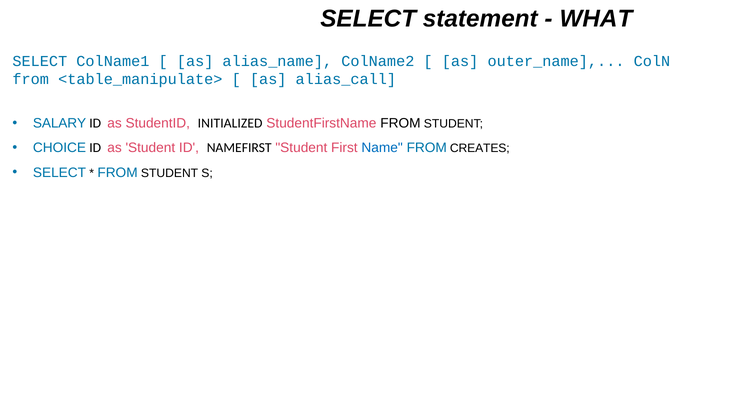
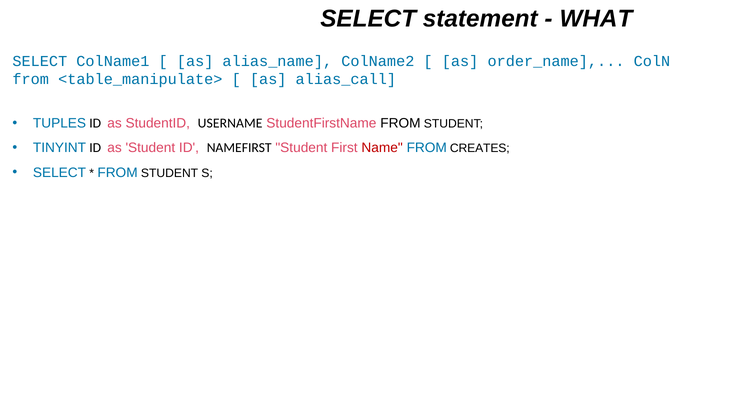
outer_name: outer_name -> order_name
SALARY: SALARY -> TUPLES
INITIALIZED: INITIALIZED -> USERNAME
CHOICE: CHOICE -> TINYINT
Name colour: blue -> red
